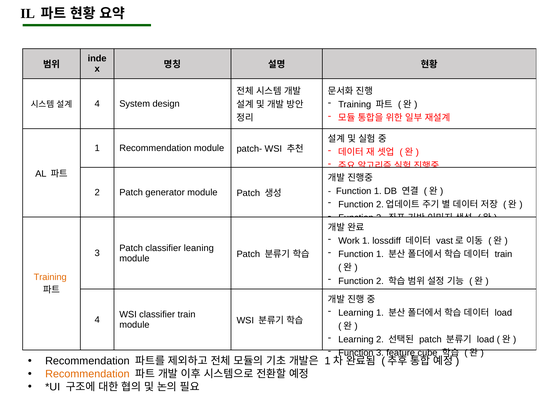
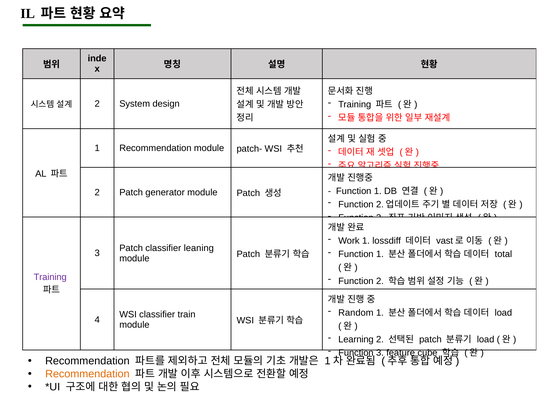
4 at (97, 104): 4 -> 2
train at (503, 254): train -> total
Training at (50, 277) colour: orange -> purple
Learning at (356, 313): Learning -> Random
